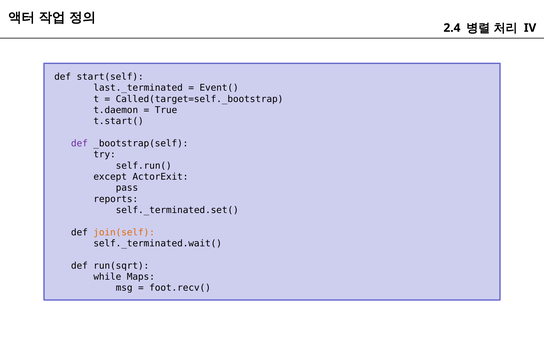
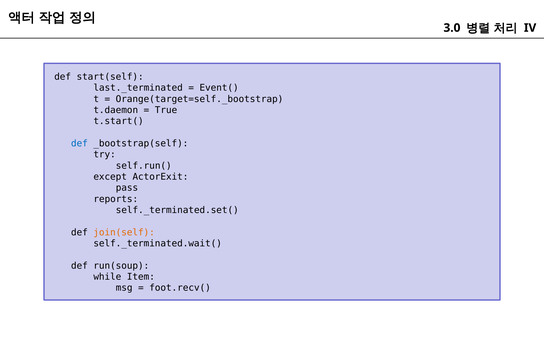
2.4: 2.4 -> 3.0
Called(target=self._bootstrap: Called(target=self._bootstrap -> Orange(target=self._bootstrap
def at (79, 144) colour: purple -> blue
run(sqrt: run(sqrt -> run(soup
Maps: Maps -> Item
